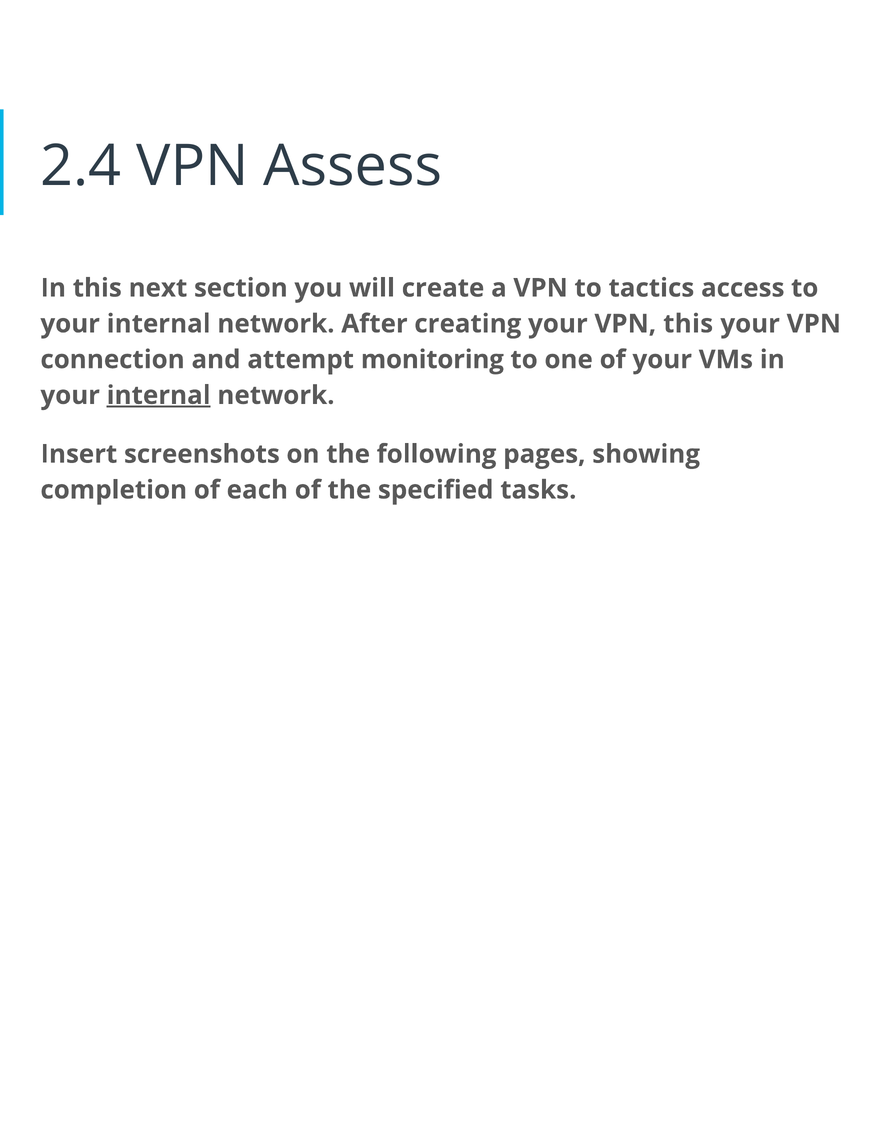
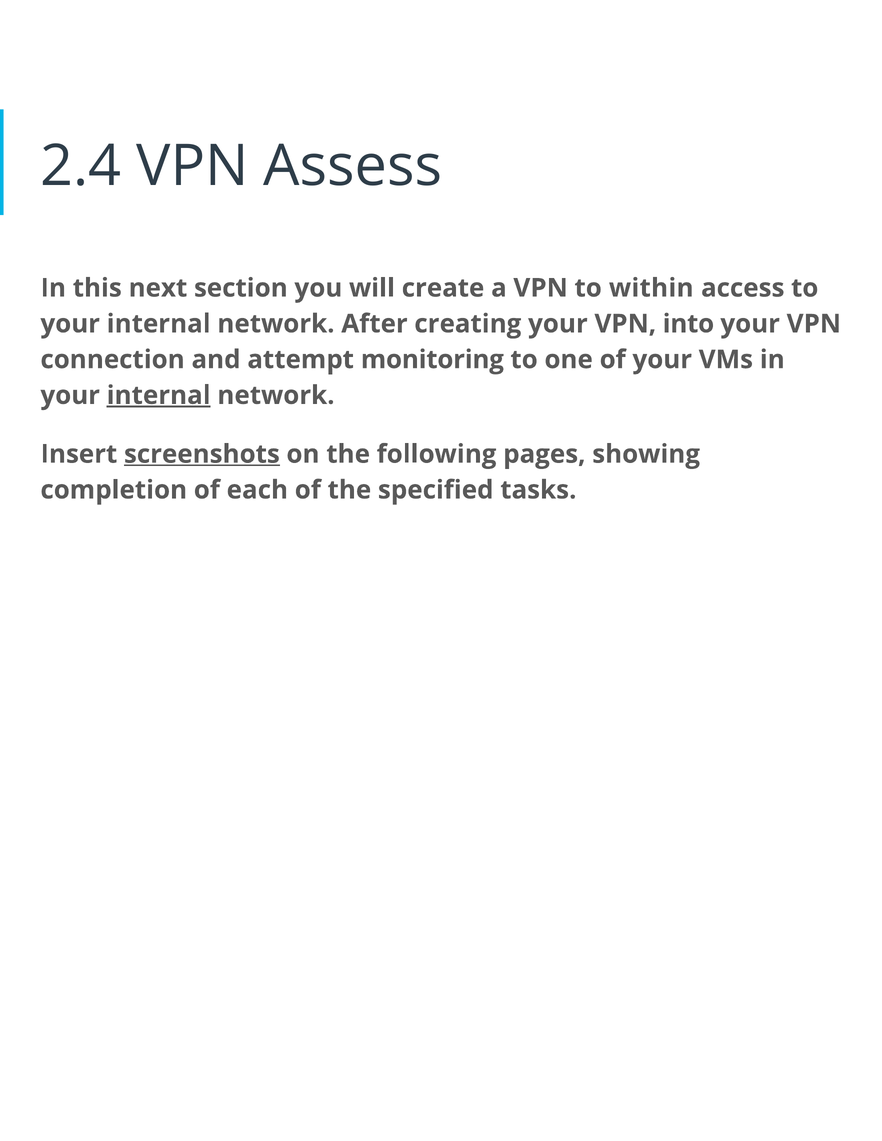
tactics: tactics -> within
VPN this: this -> into
screenshots underline: none -> present
